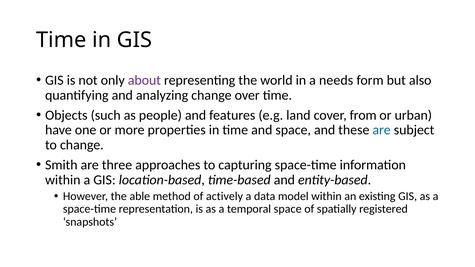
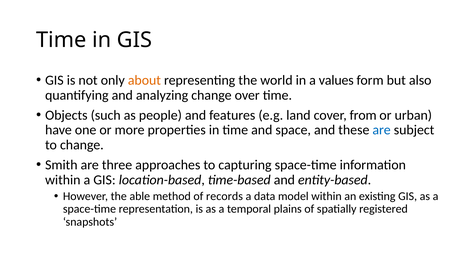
about colour: purple -> orange
needs: needs -> values
actively: actively -> records
temporal space: space -> plains
